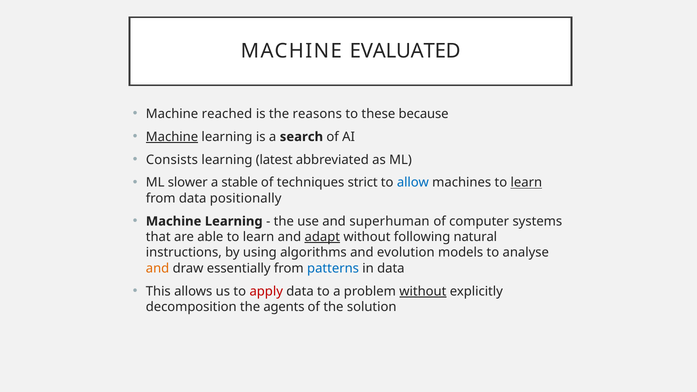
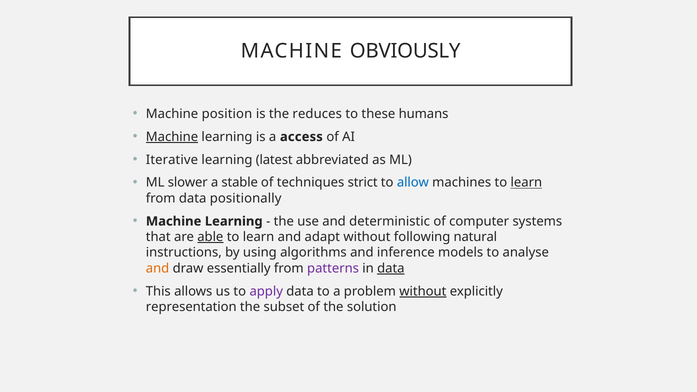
EVALUATED: EVALUATED -> OBVIOUSLY
reached: reached -> position
reasons: reasons -> reduces
because: because -> humans
search: search -> access
Consists: Consists -> Iterative
superhuman: superhuman -> deterministic
able underline: none -> present
adapt underline: present -> none
evolution: evolution -> inference
patterns colour: blue -> purple
data at (391, 268) underline: none -> present
apply colour: red -> purple
decomposition: decomposition -> representation
agents: agents -> subset
